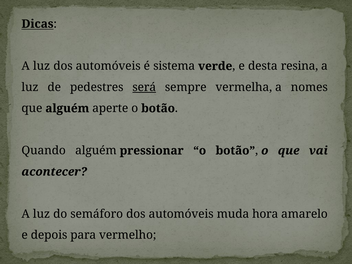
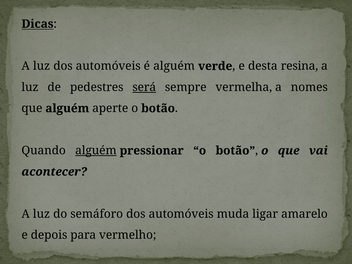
é sistema: sistema -> alguém
alguém at (96, 151) underline: none -> present
hora: hora -> ligar
